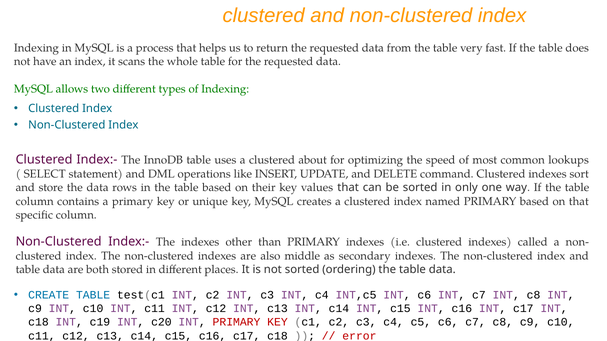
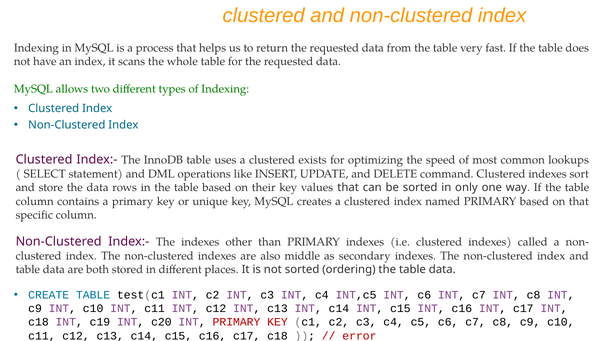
about: about -> exists
